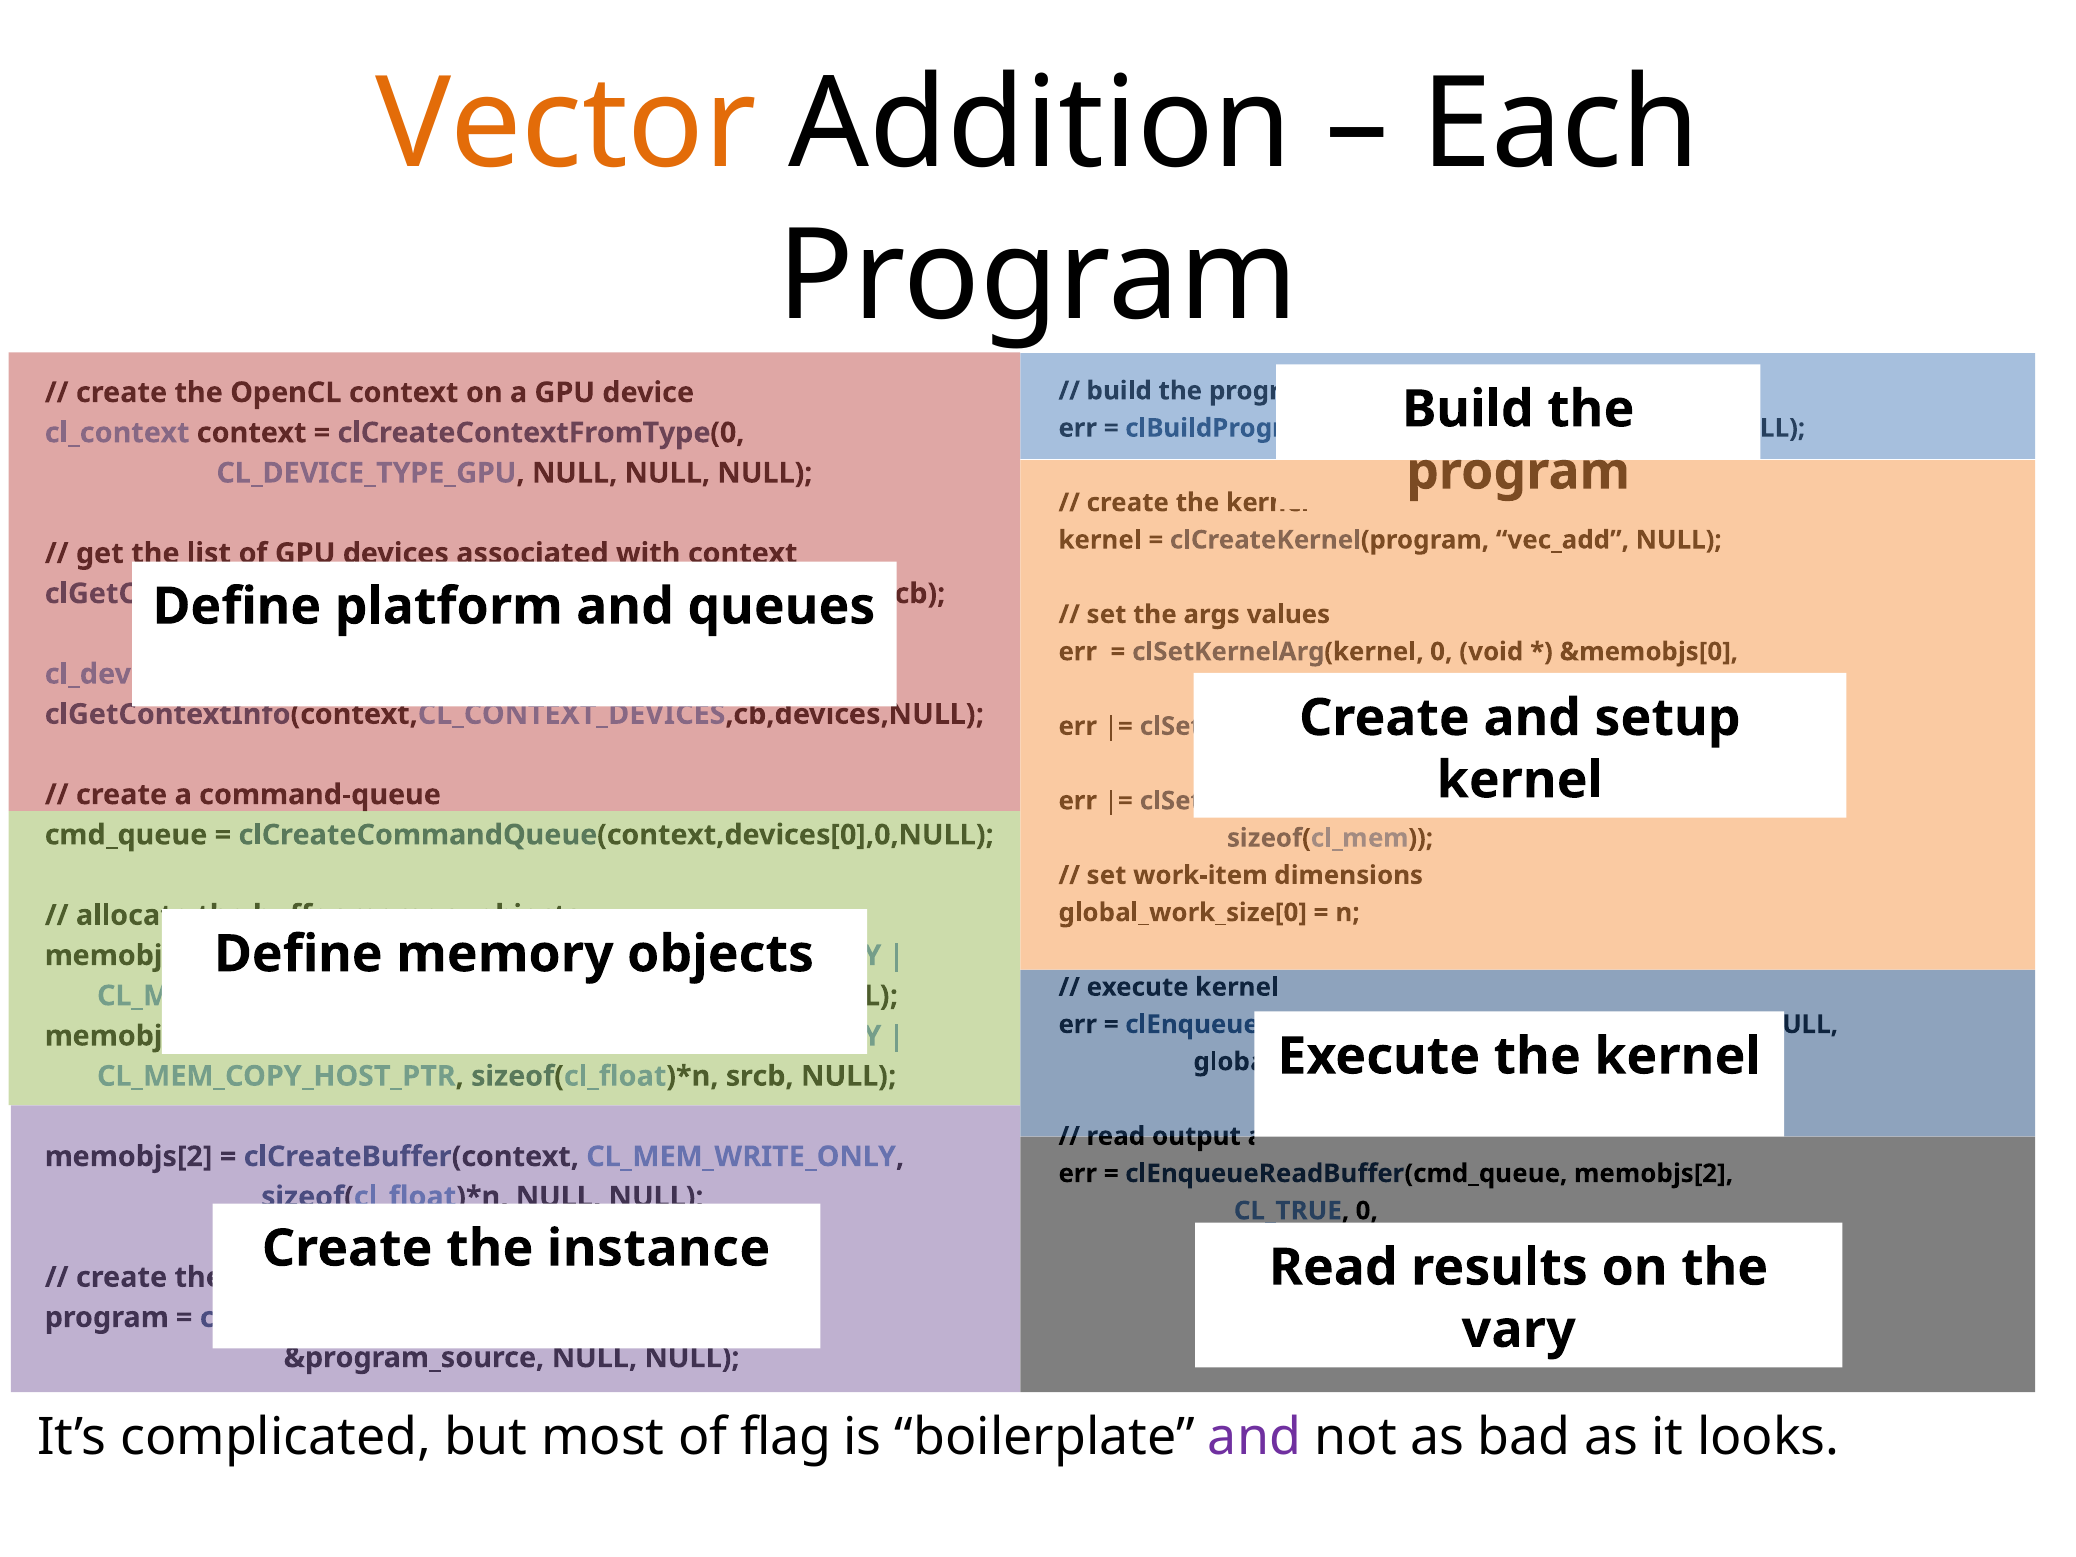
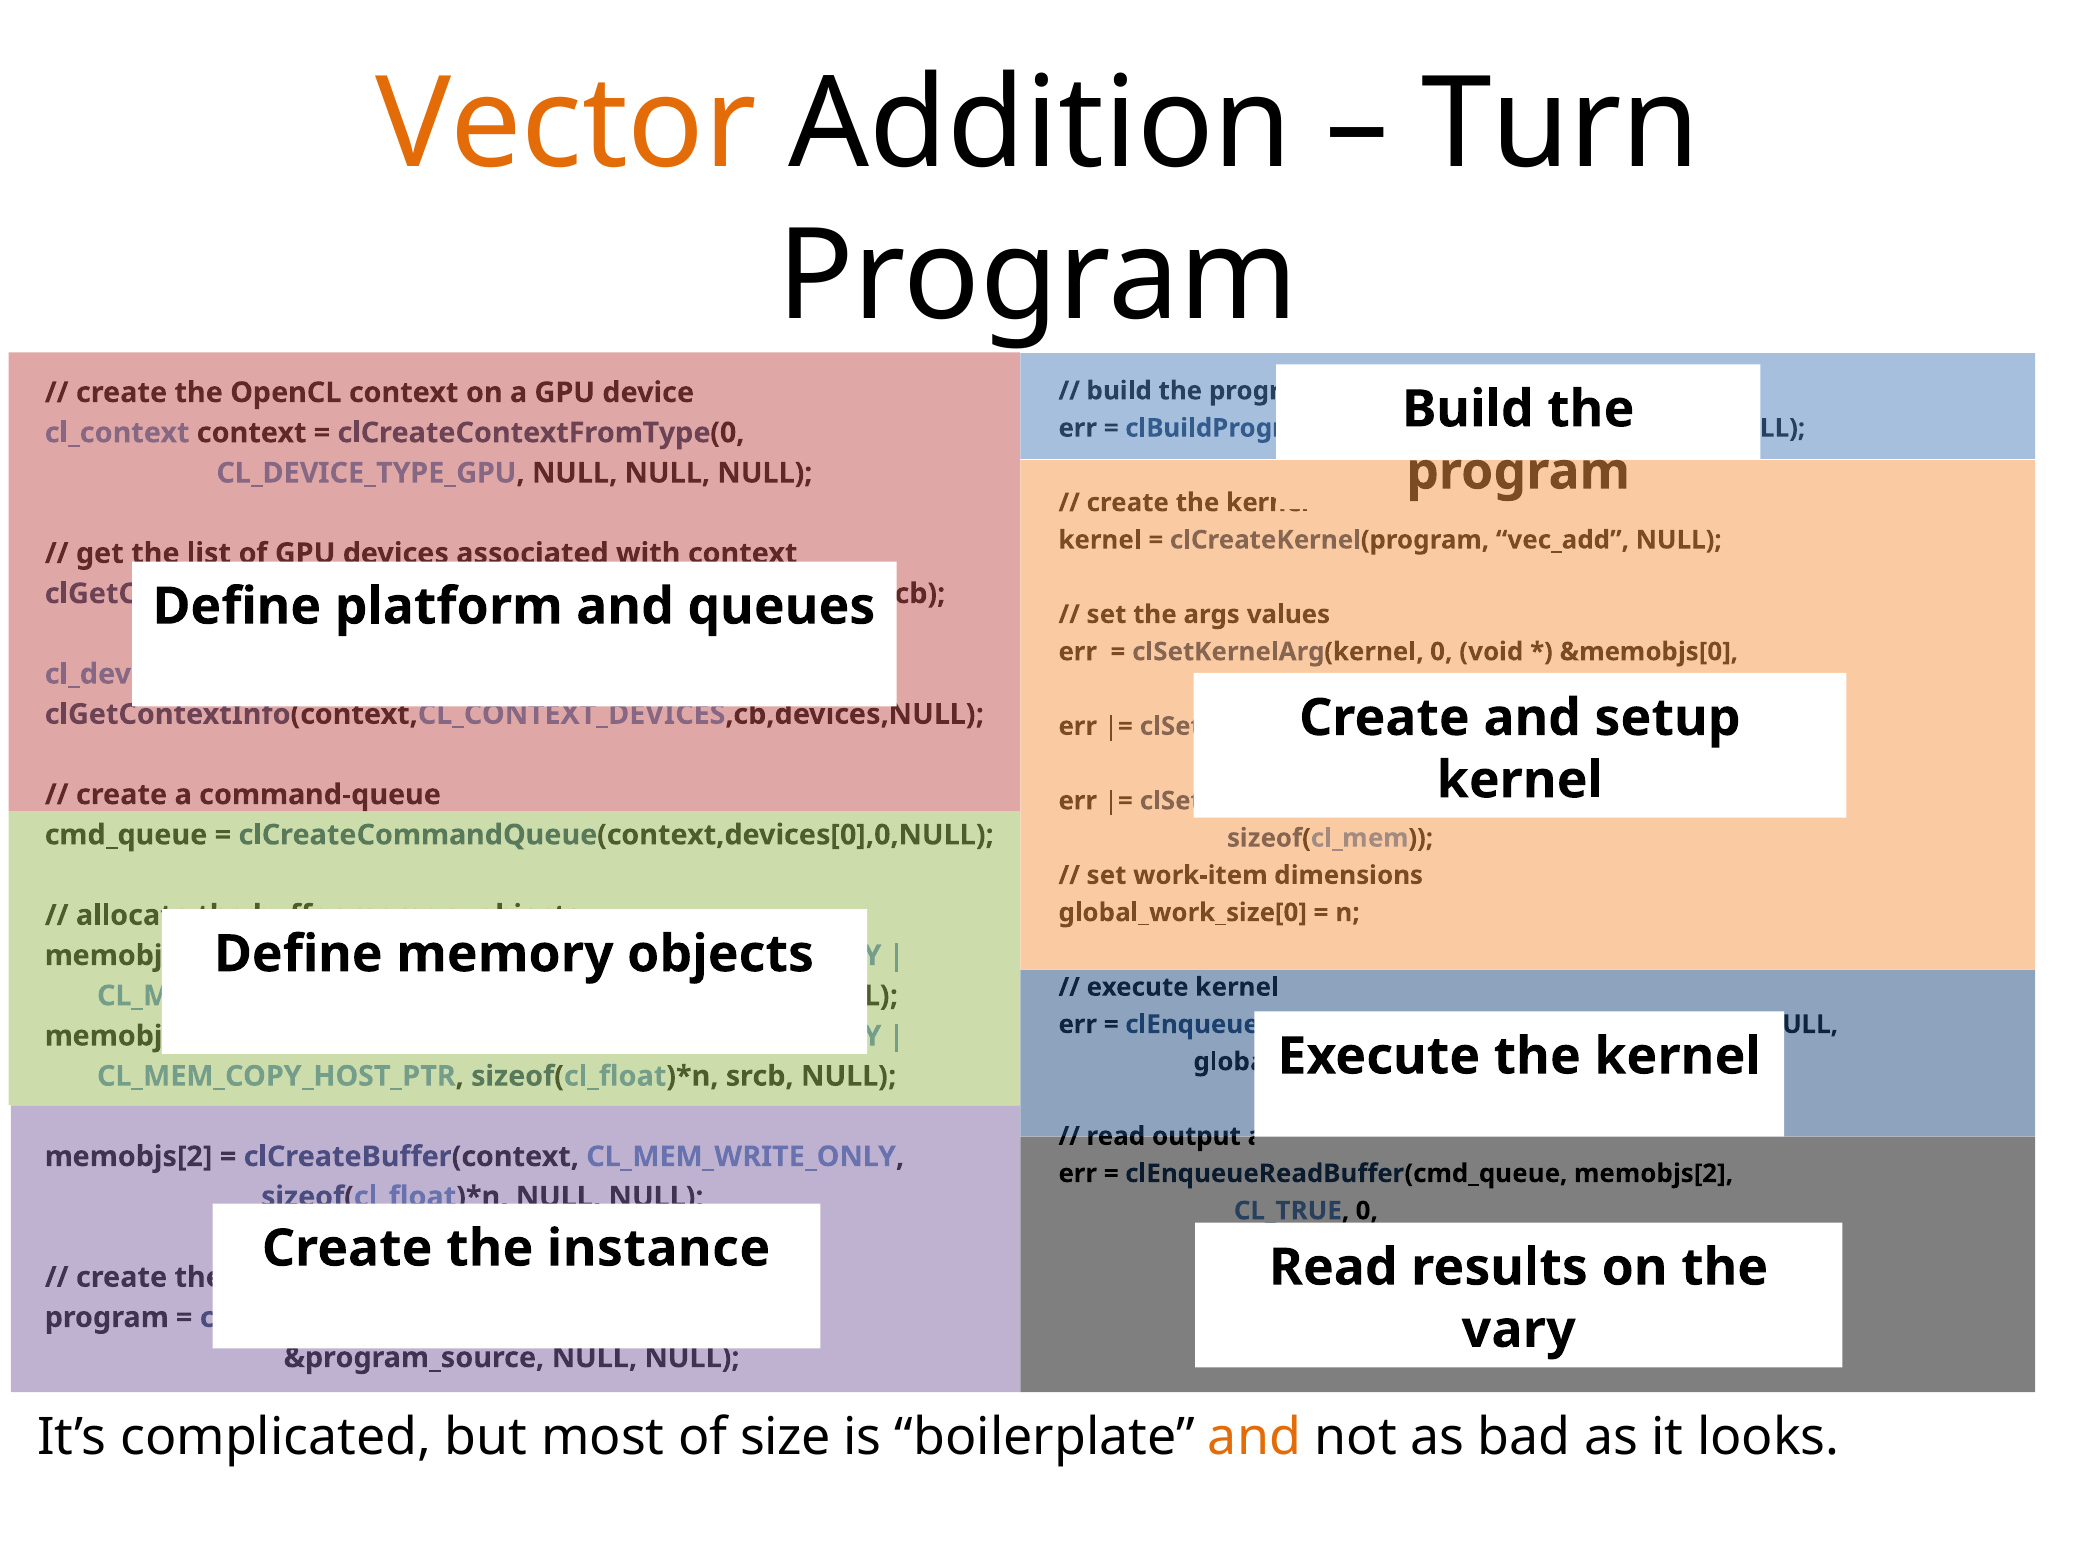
Each: Each -> Turn
flag: flag -> size
and at (1255, 1437) colour: purple -> orange
